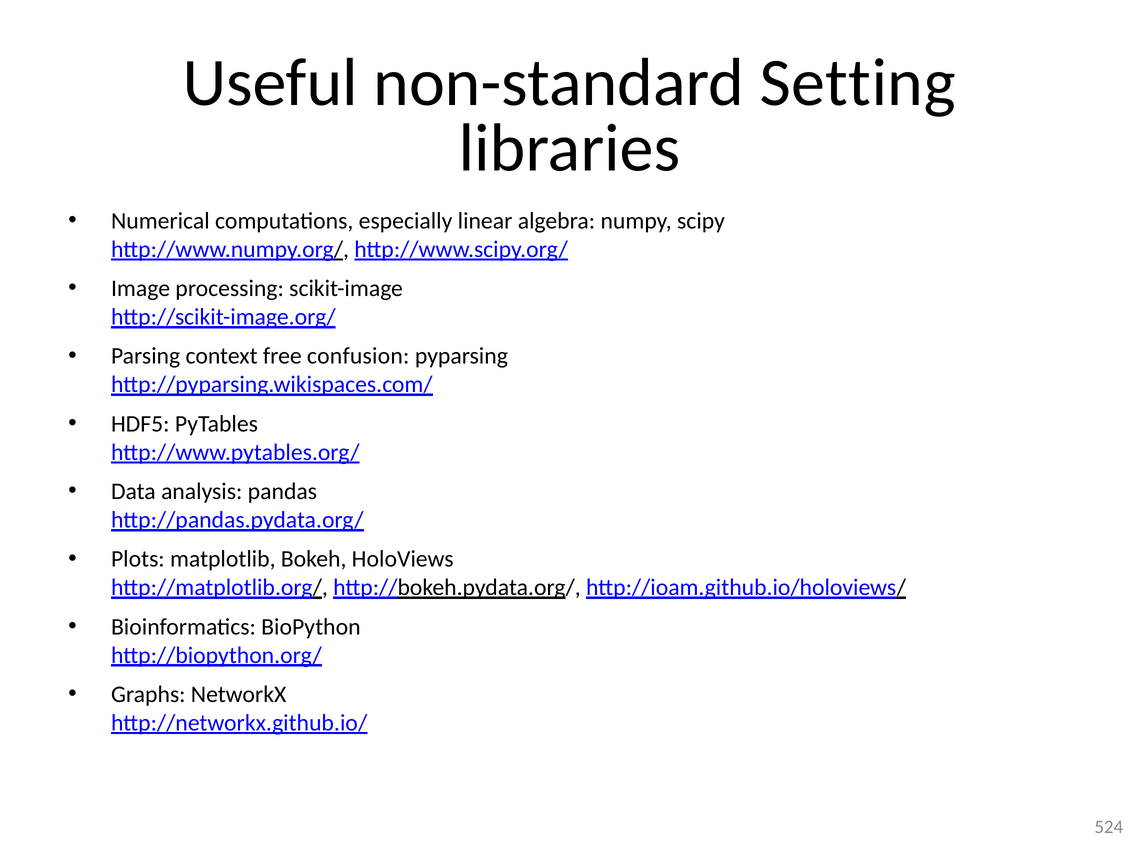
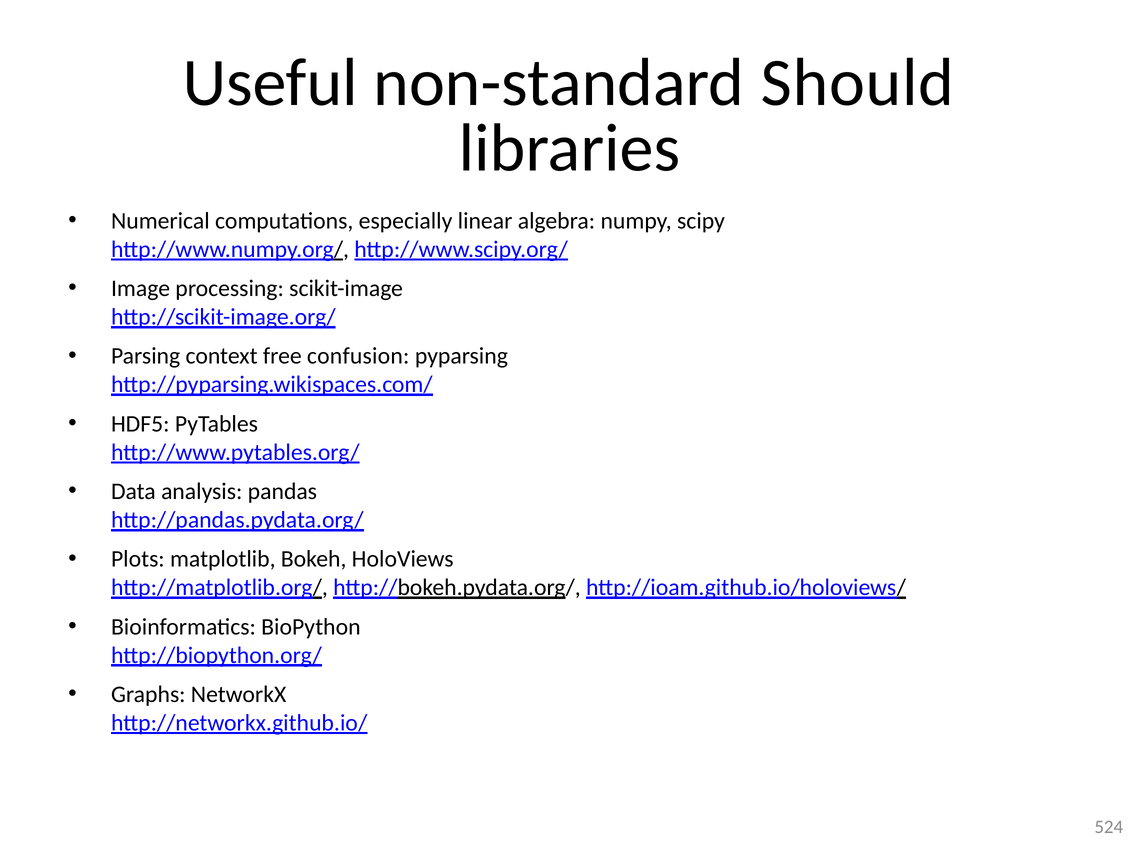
Setting: Setting -> Should
